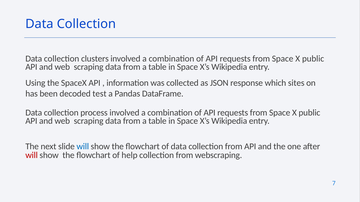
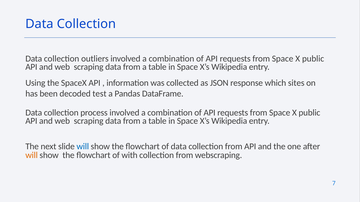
clusters: clusters -> outliers
will at (32, 155) colour: red -> orange
help: help -> with
